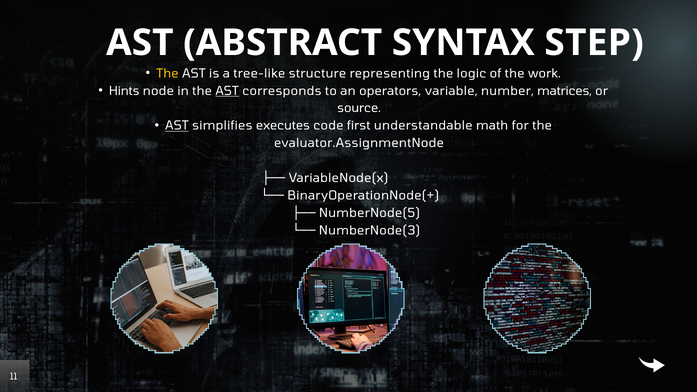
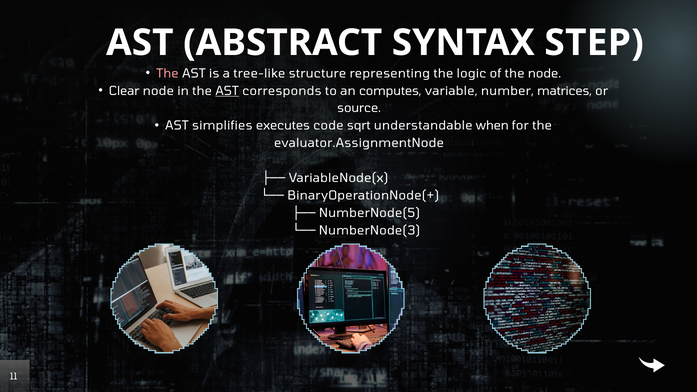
The at (167, 73) colour: yellow -> pink
work at (545, 73): work -> node
Hints: Hints -> Clear
operators: operators -> computes
AST at (177, 126) underline: present -> none
first: first -> sqrt
math: math -> when
